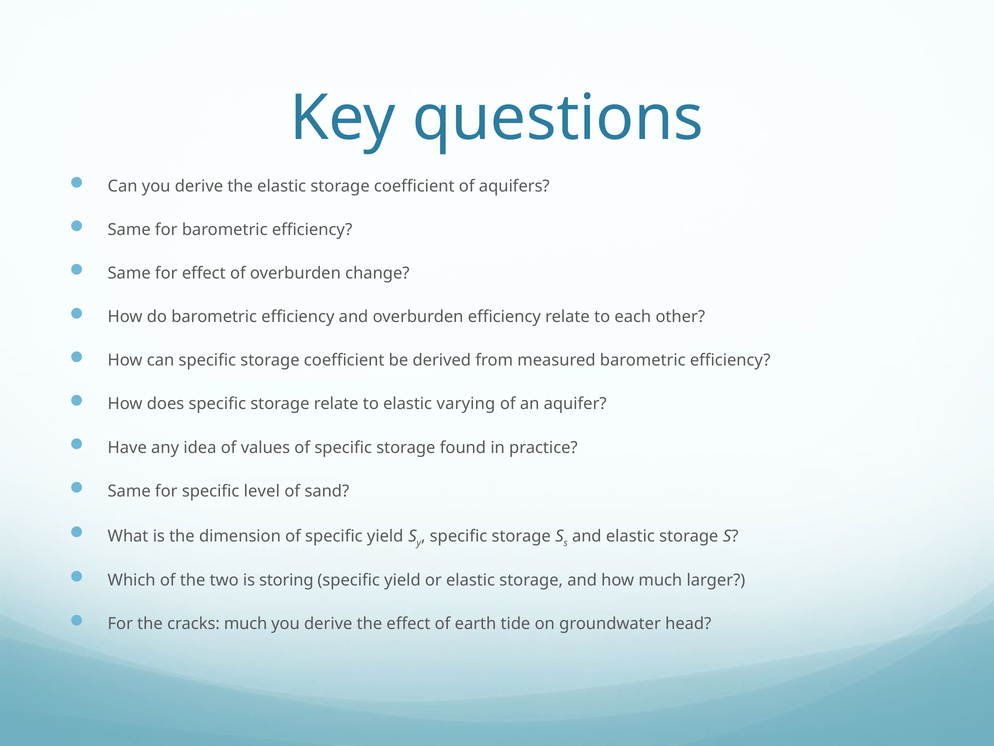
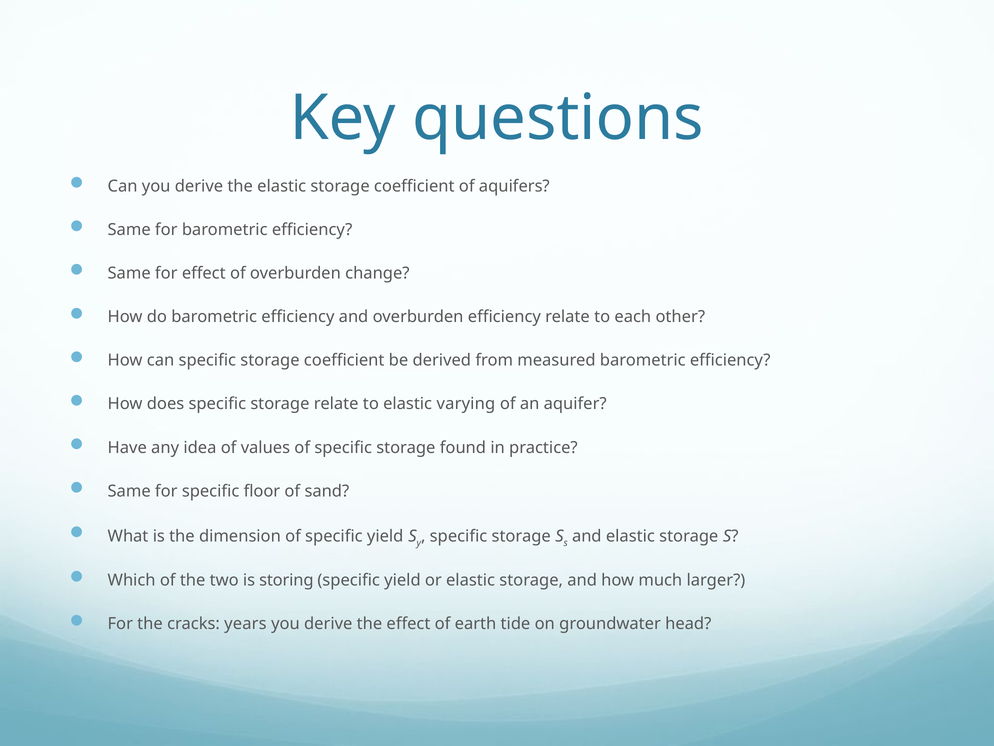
level: level -> floor
cracks much: much -> years
